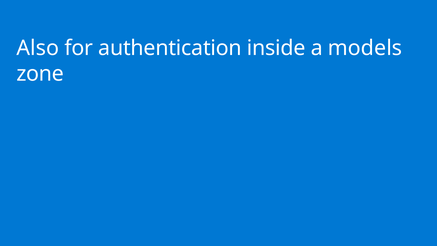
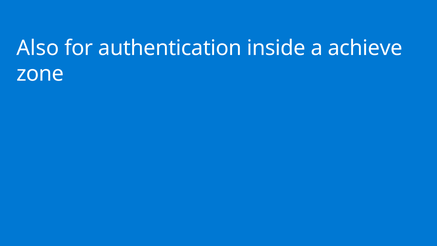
models: models -> achieve
